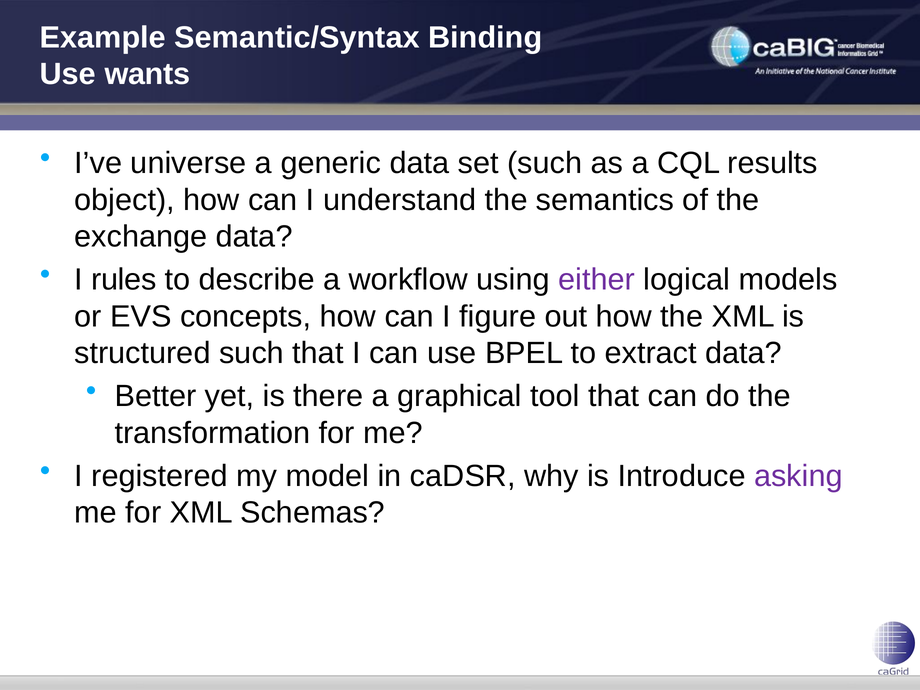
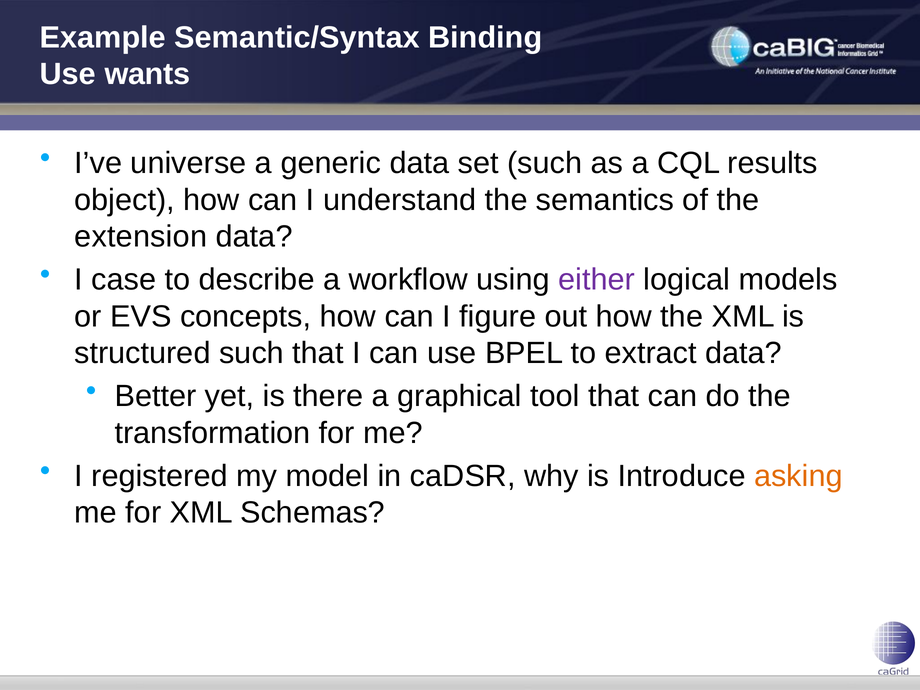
exchange: exchange -> extension
rules: rules -> case
asking colour: purple -> orange
